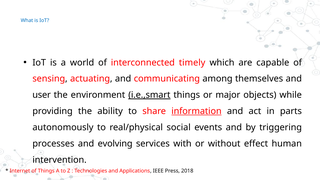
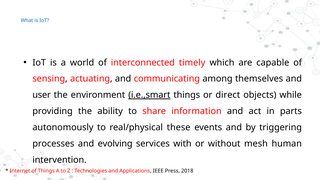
major: major -> direct
information underline: present -> none
social: social -> these
effect: effect -> mesh
